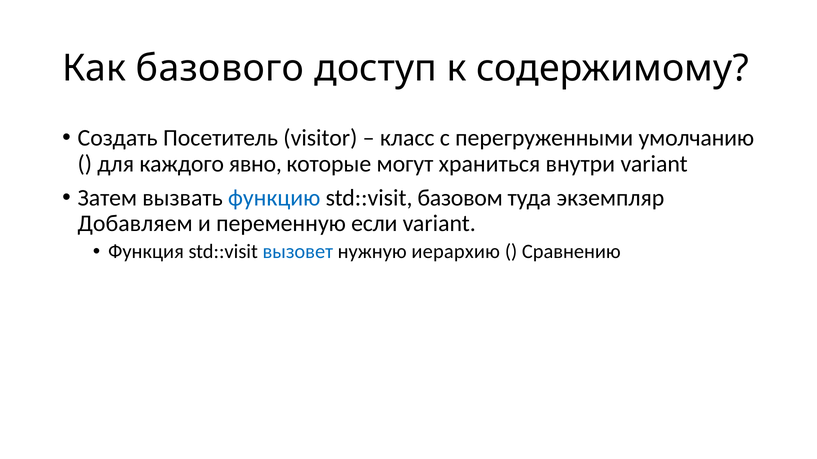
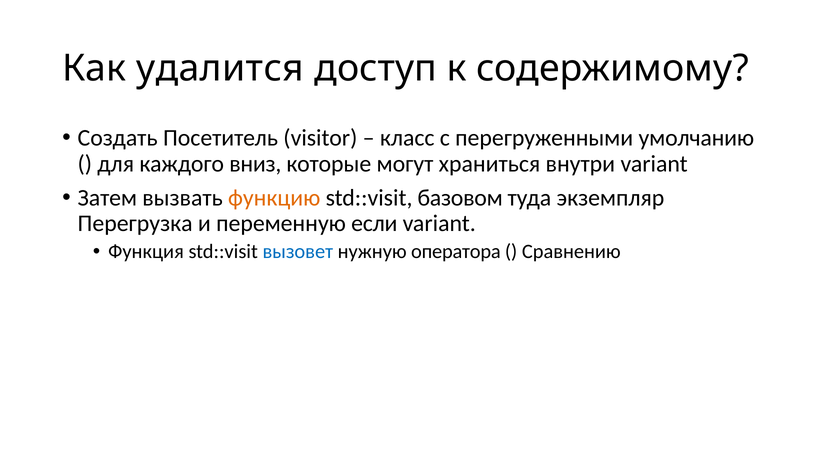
базового: базового -> удалится
явно: явно -> вниз
функцию colour: blue -> orange
Добавляем: Добавляем -> Перегрузка
иерархию: иерархию -> оператора
